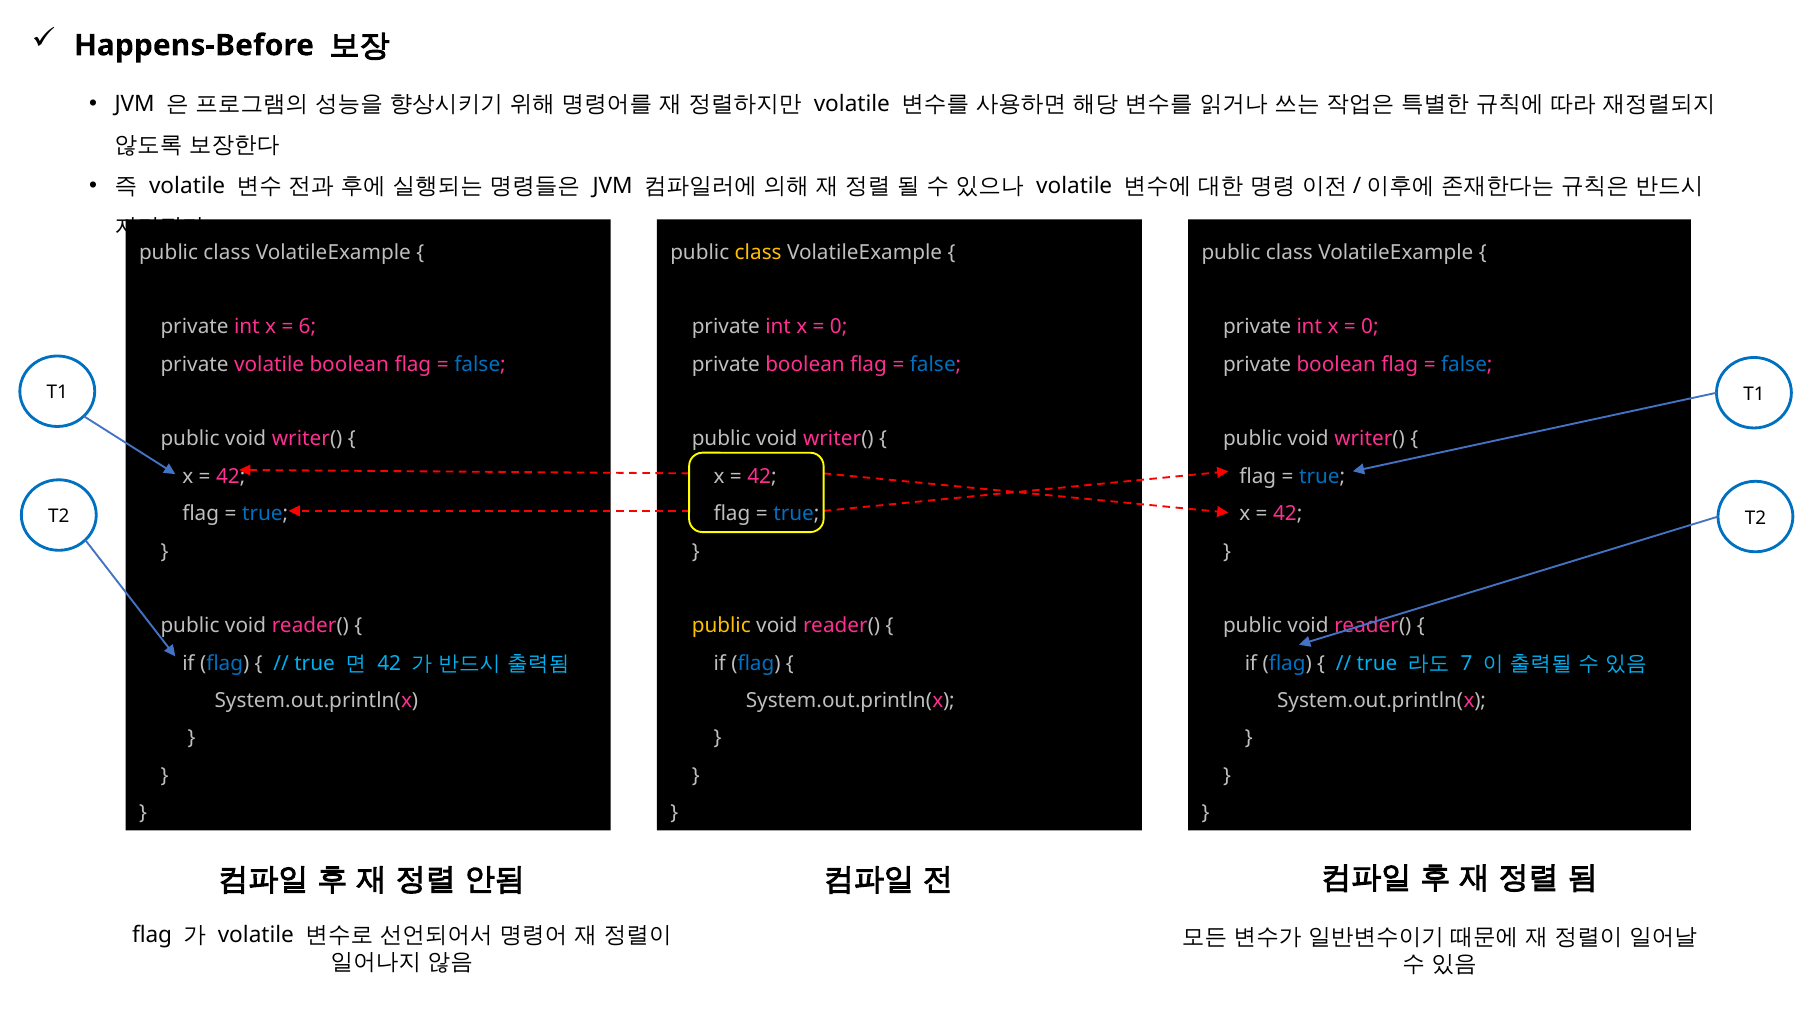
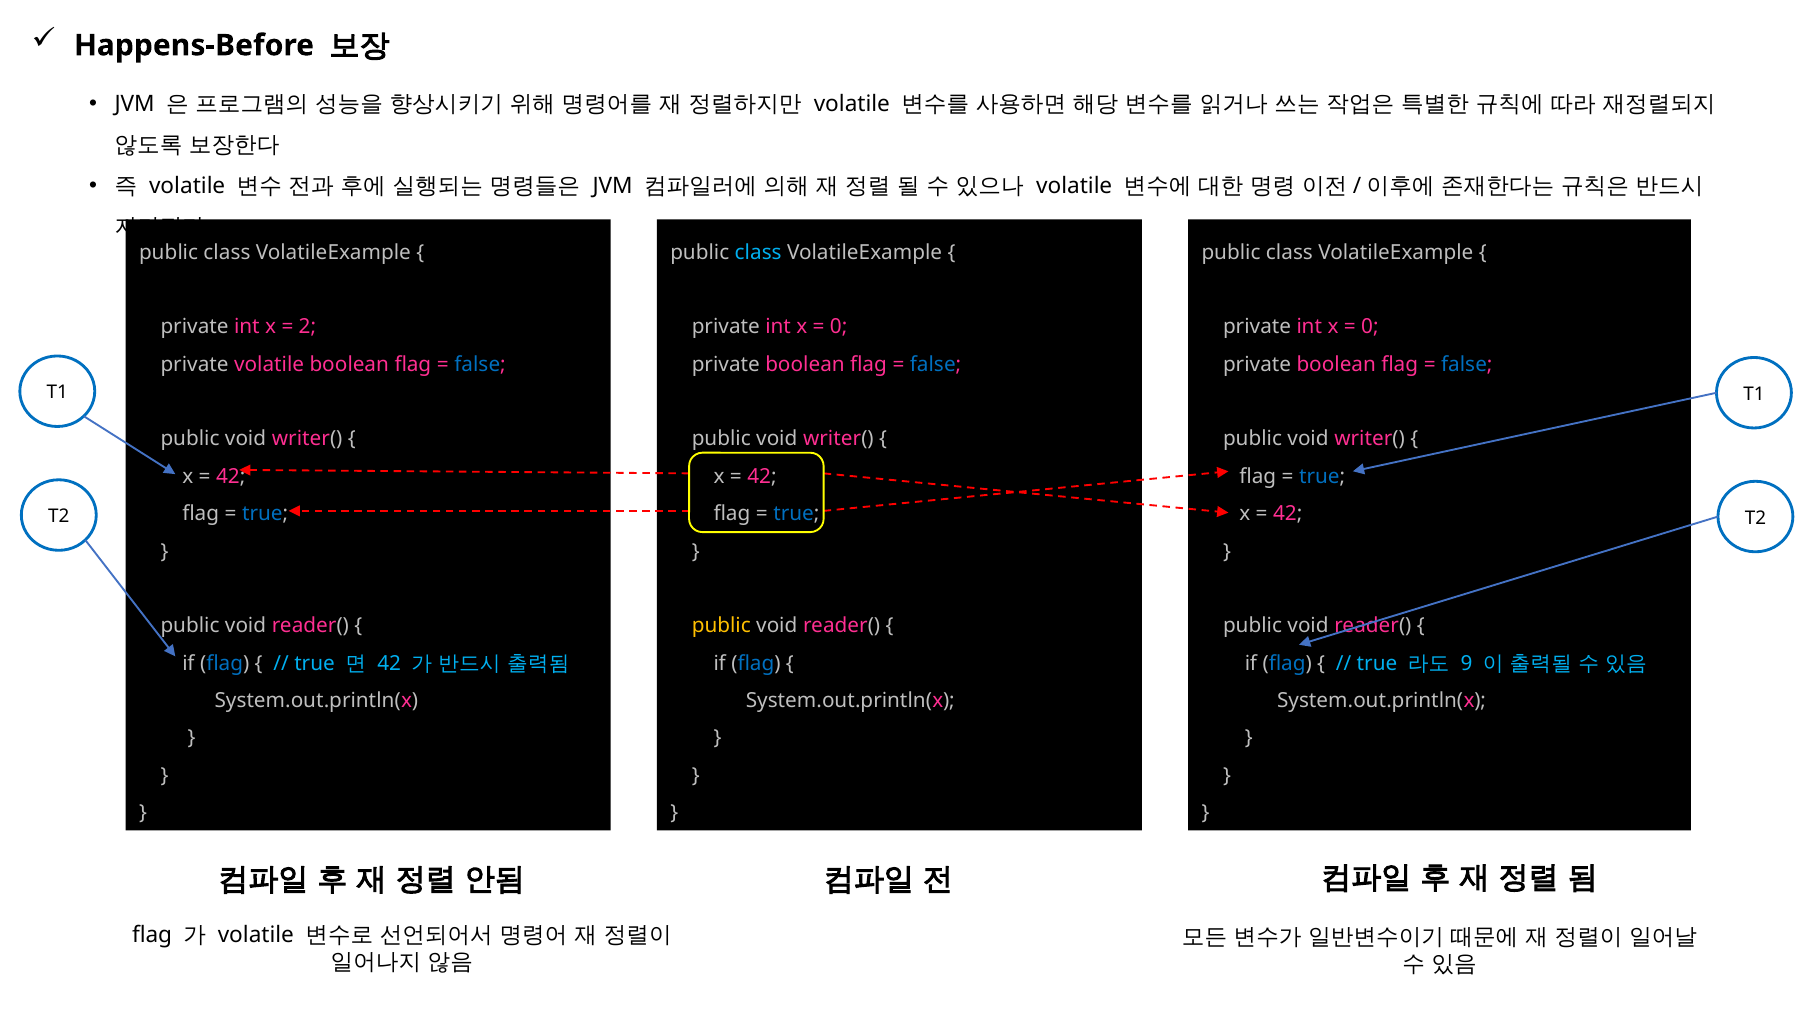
class at (758, 252) colour: yellow -> light blue
6: 6 -> 2
7: 7 -> 9
